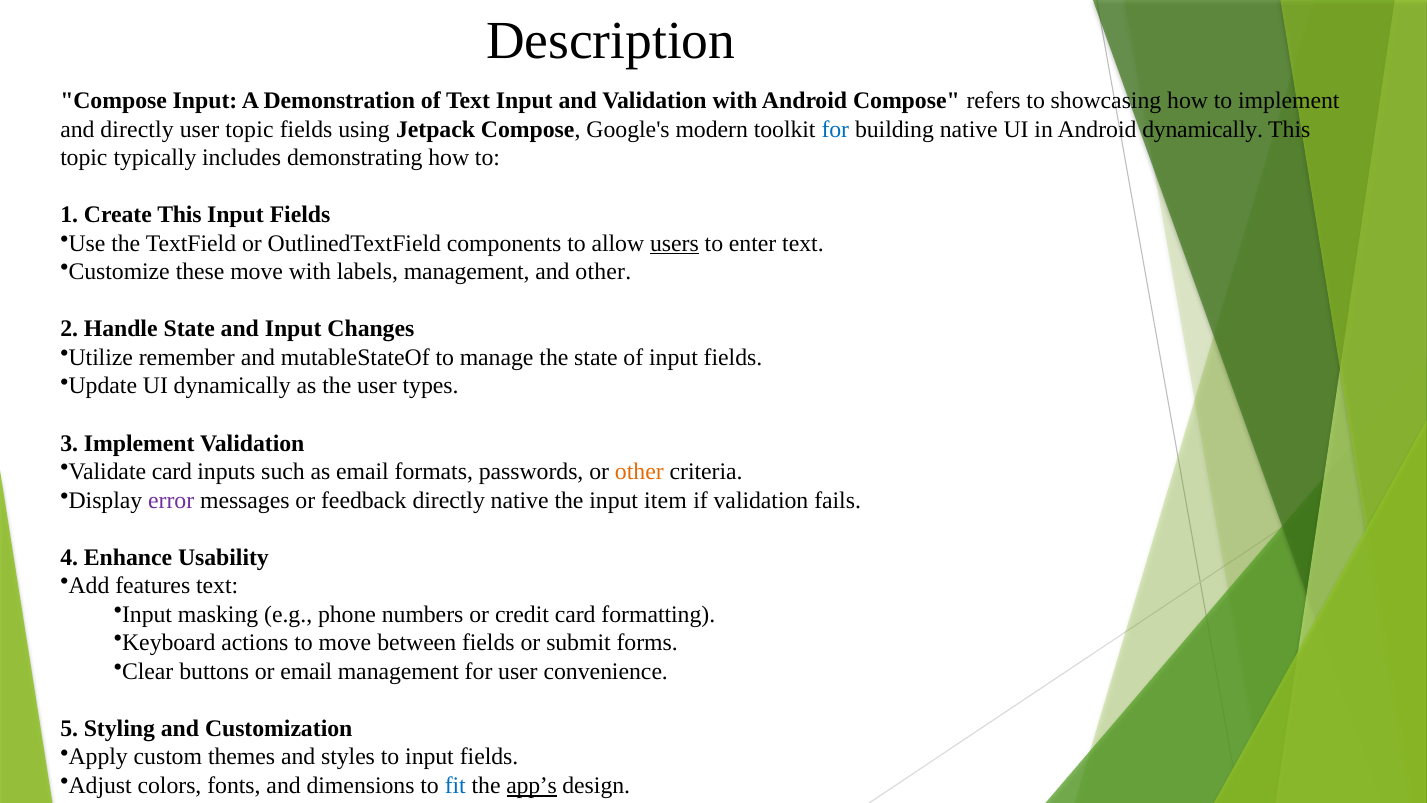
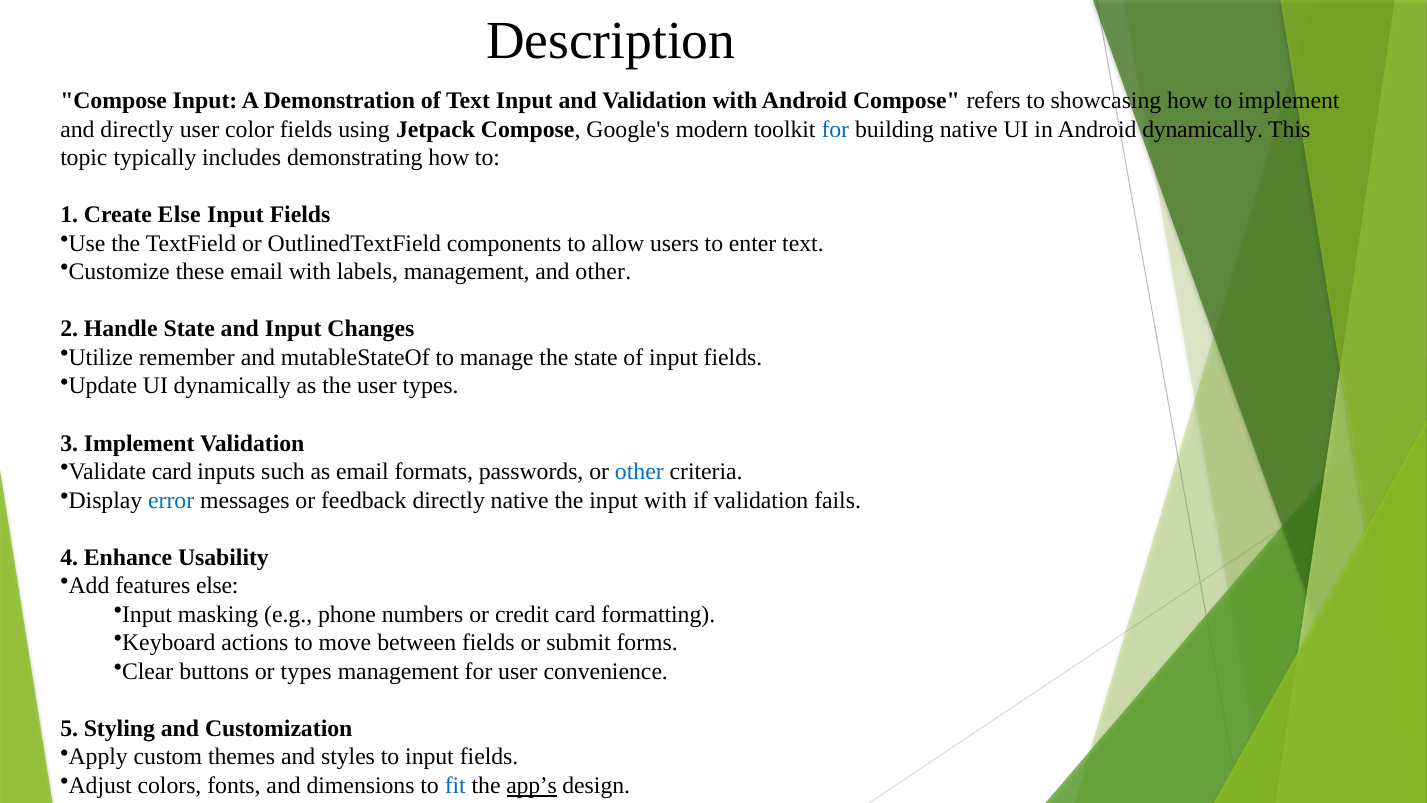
user topic: topic -> color
Create This: This -> Else
users underline: present -> none
these move: move -> email
other at (639, 472) colour: orange -> blue
error colour: purple -> blue
input item: item -> with
features text: text -> else
or email: email -> types
